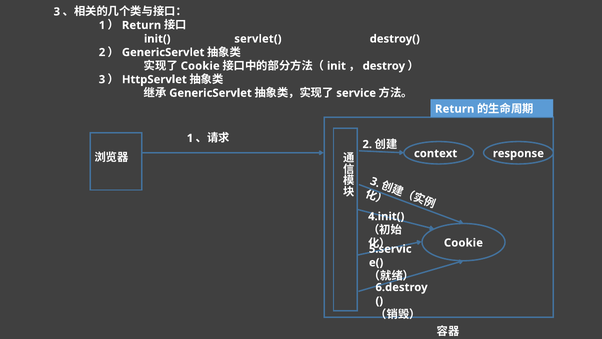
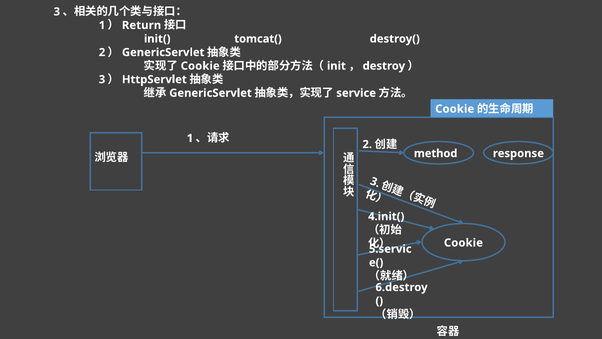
servlet(: servlet( -> tomcat(
Return at (455, 109): Return -> Cookie
context: context -> method
